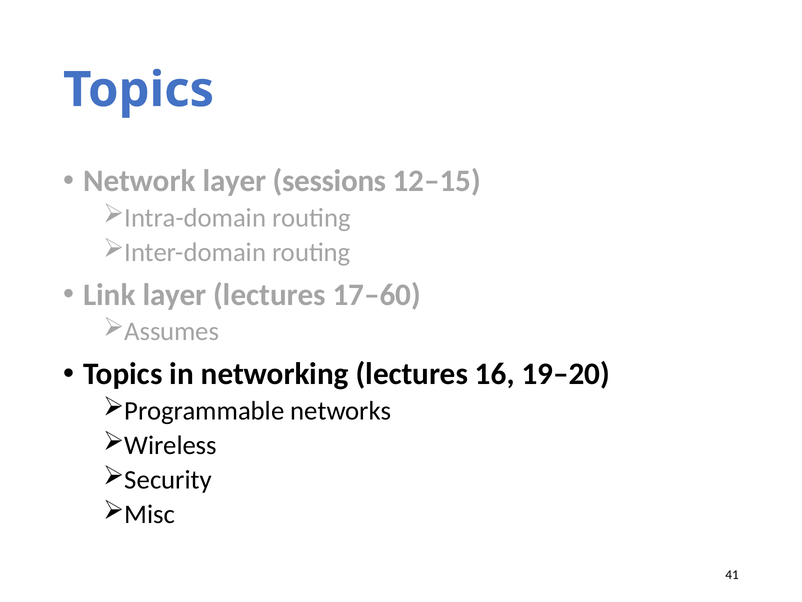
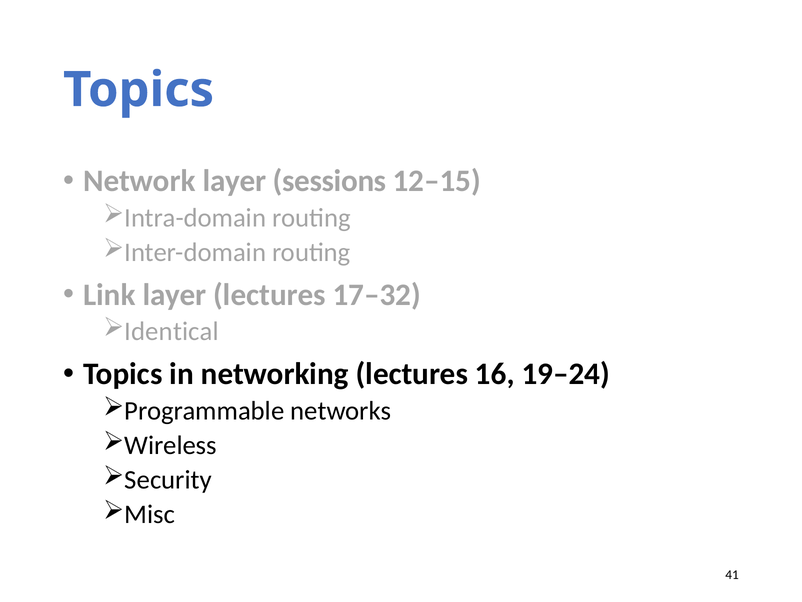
17–60: 17–60 -> 17–32
Assumes: Assumes -> Identical
19–20: 19–20 -> 19–24
